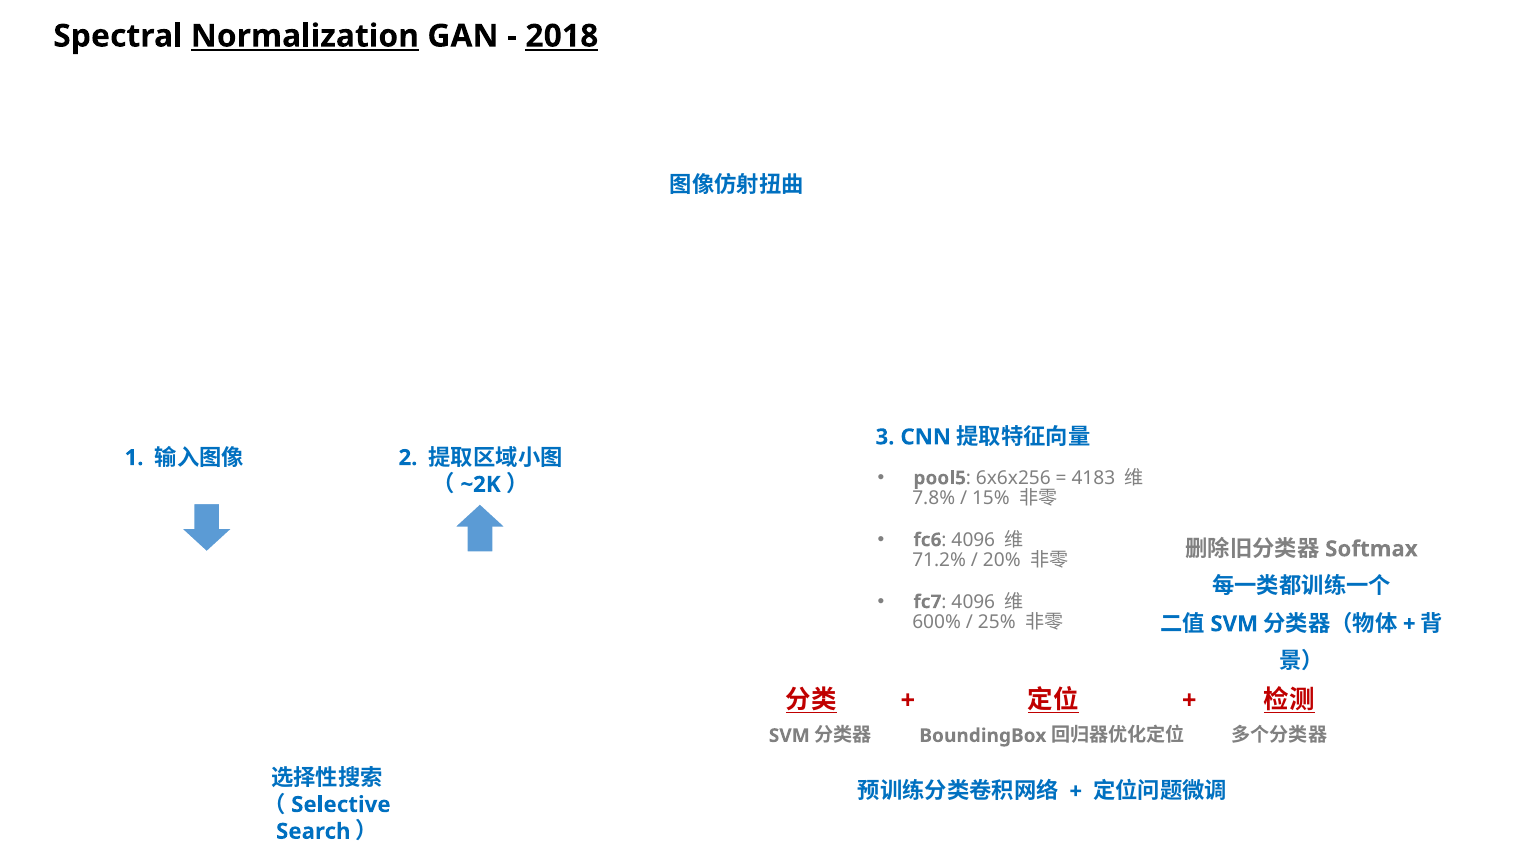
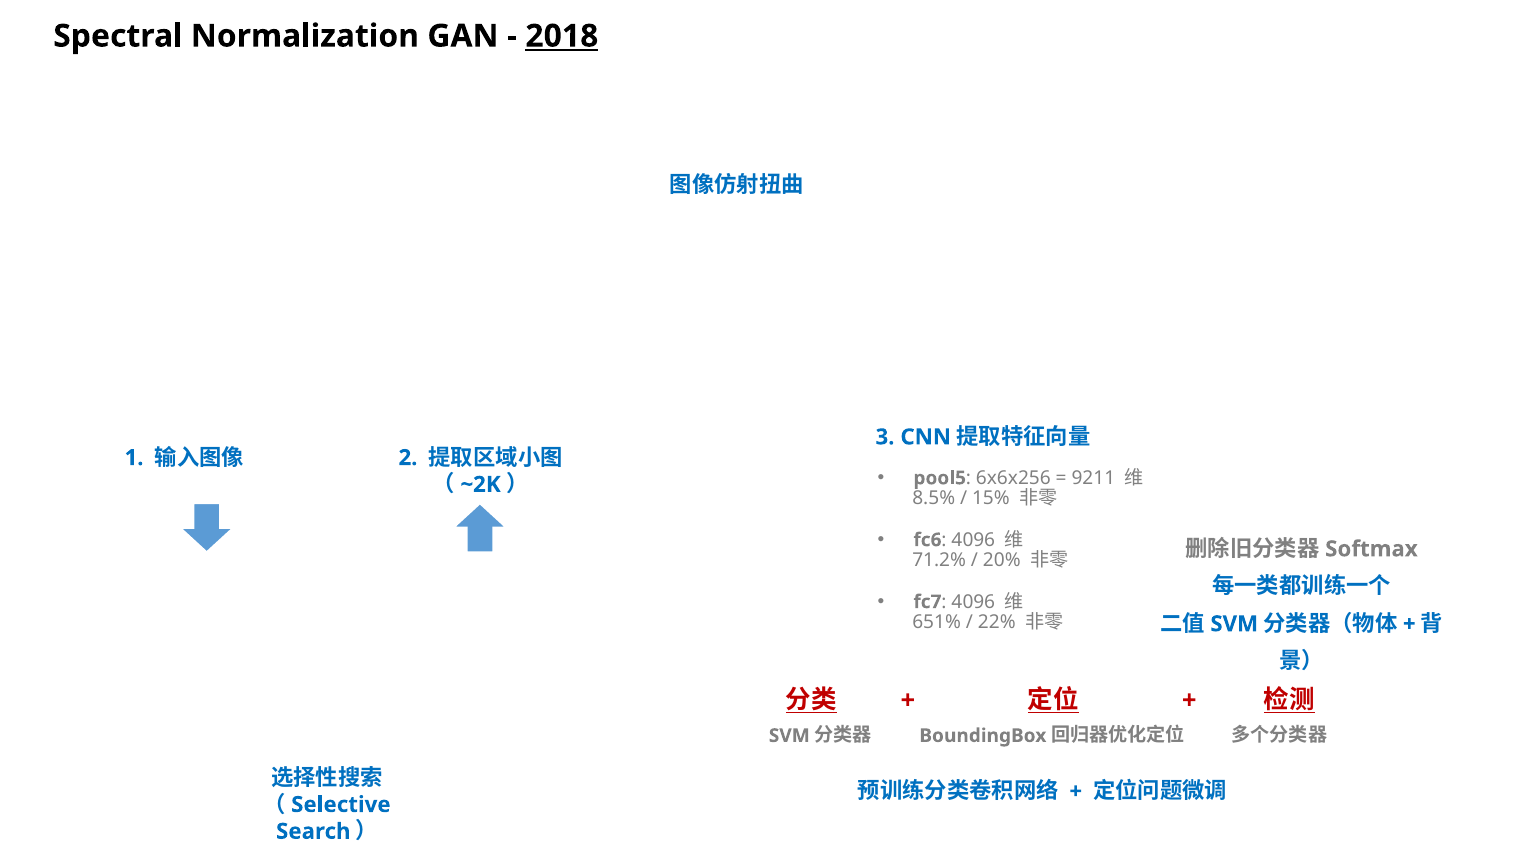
Normalization underline: present -> none
4183: 4183 -> 9211
7.8%: 7.8% -> 8.5%
600%: 600% -> 651%
25%: 25% -> 22%
